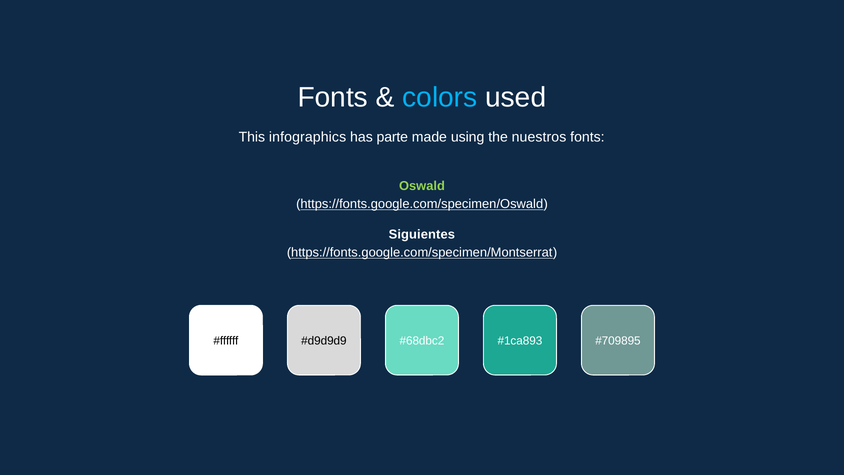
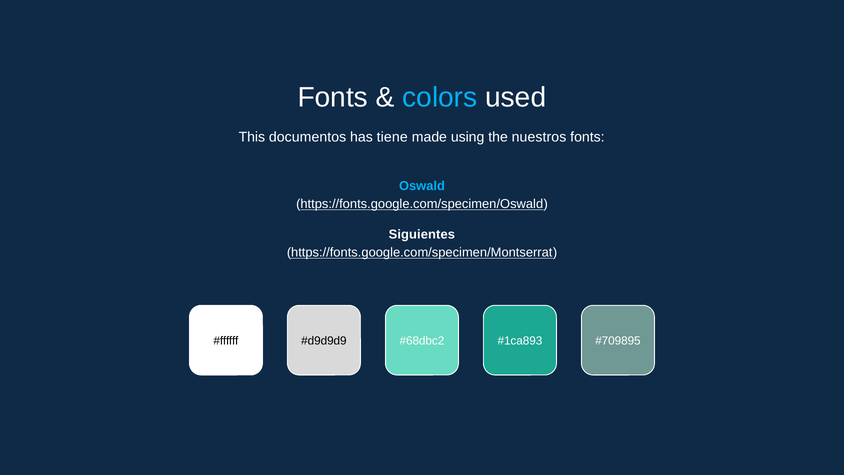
infographics: infographics -> documentos
parte: parte -> tiene
Oswald colour: light green -> light blue
